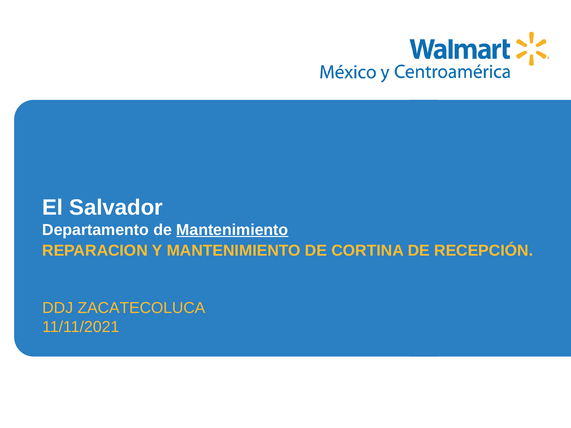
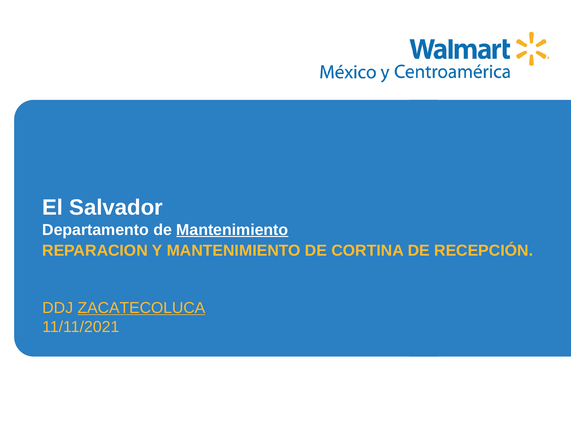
ZACATECOLUCA underline: none -> present
